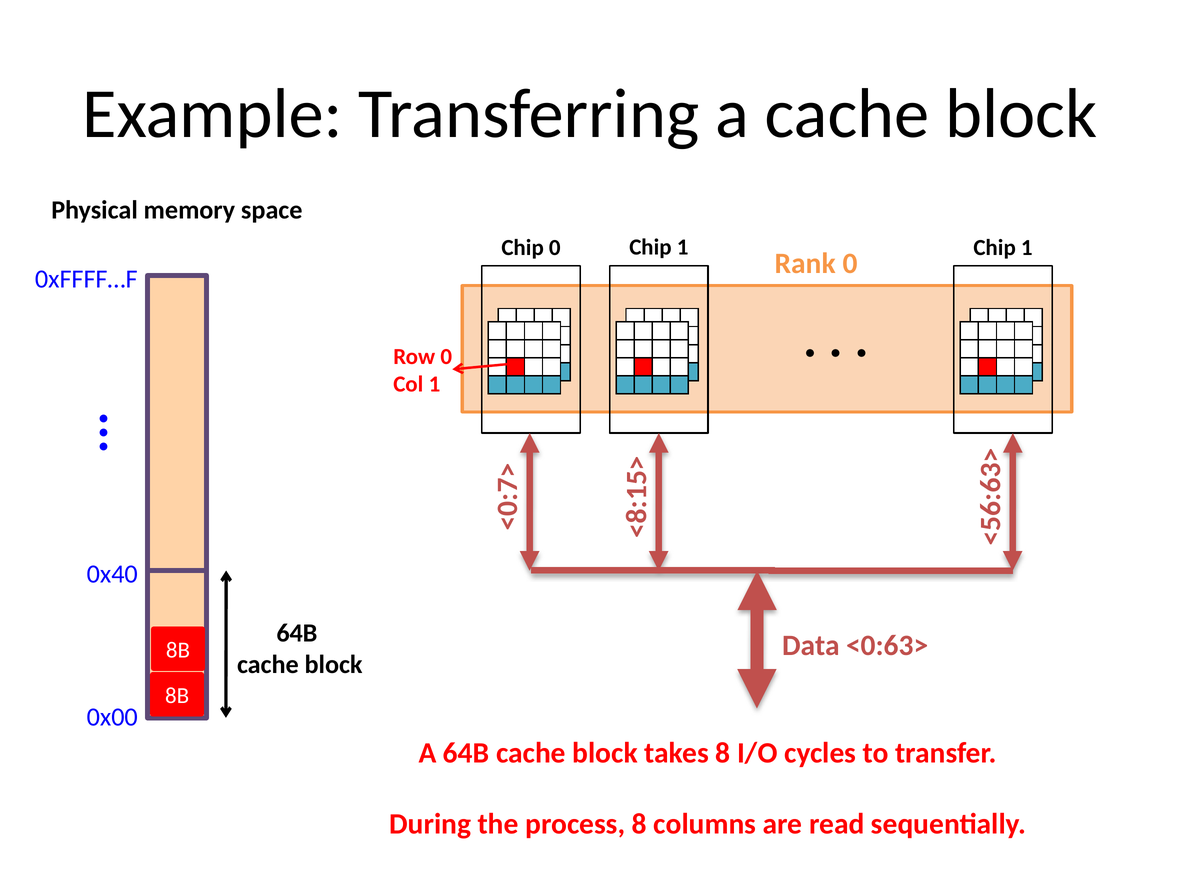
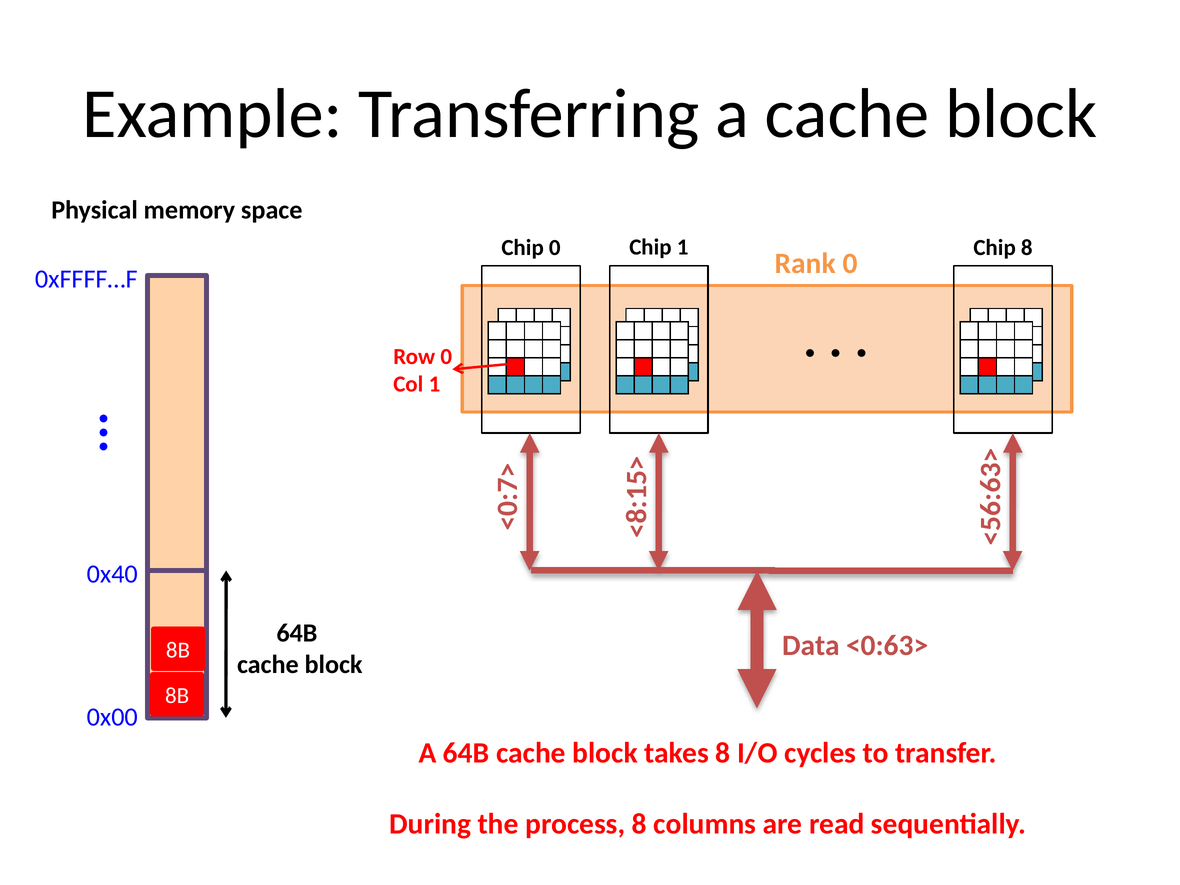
1 Chip 1: 1 -> 8
